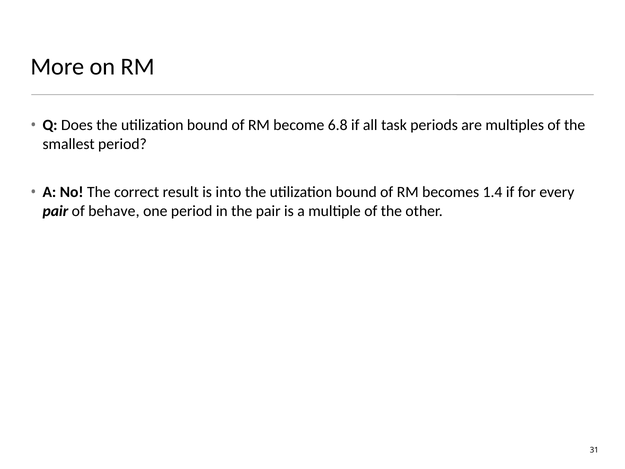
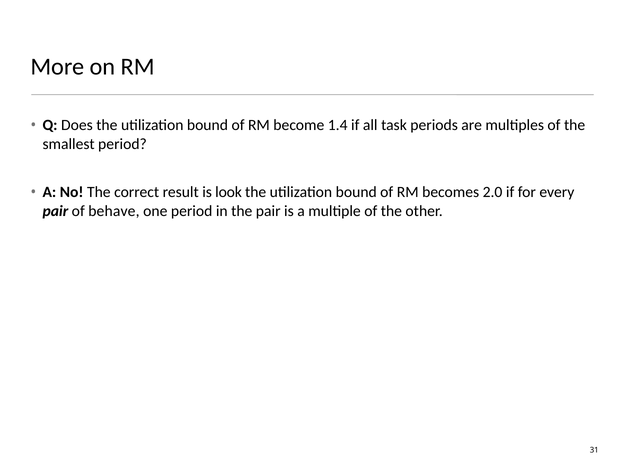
6.8: 6.8 -> 1.4
into: into -> look
1.4: 1.4 -> 2.0
